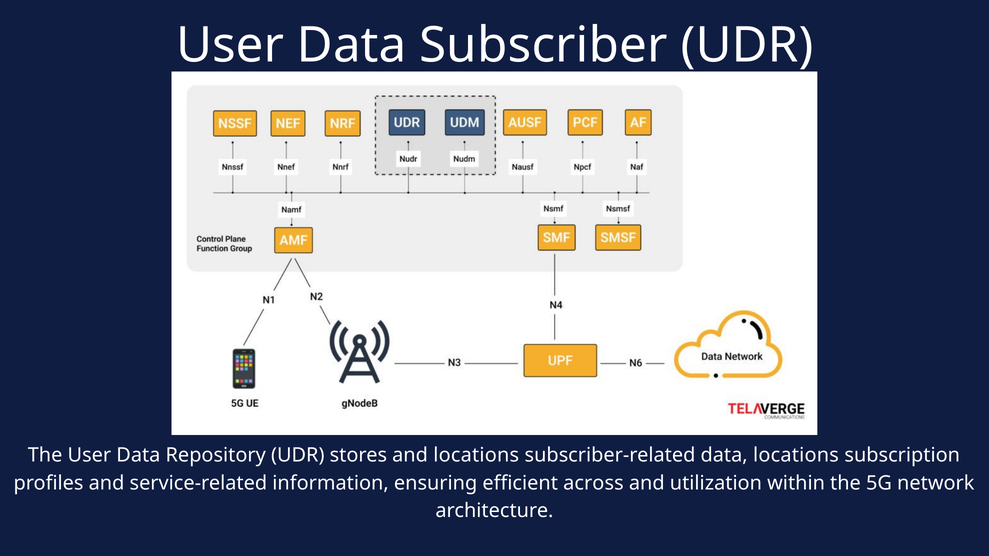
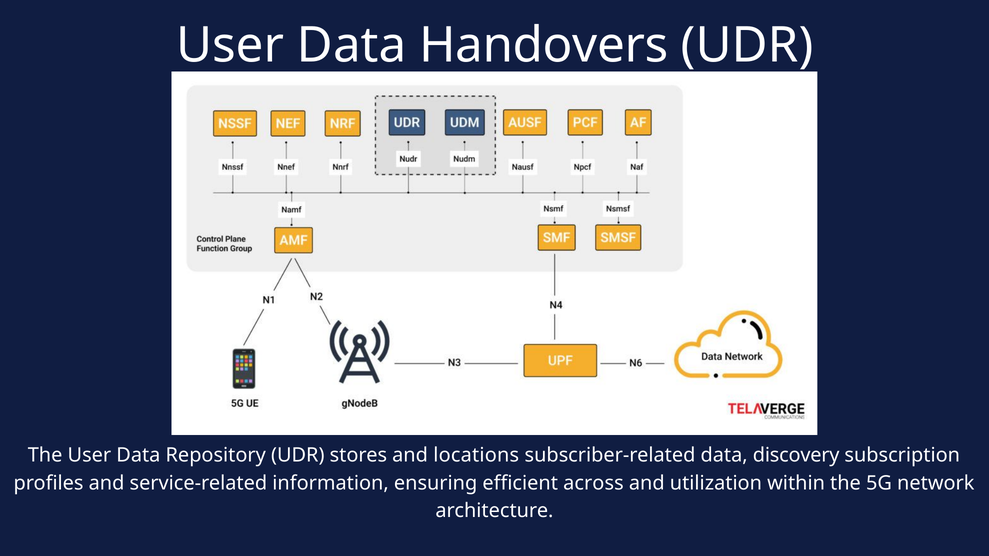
Subscriber: Subscriber -> Handovers
data locations: locations -> discovery
